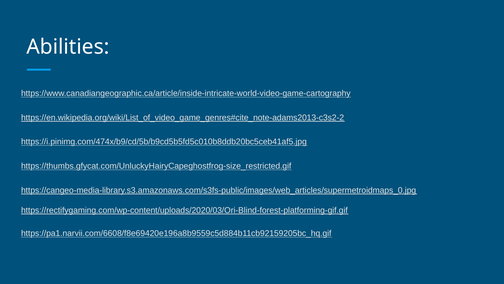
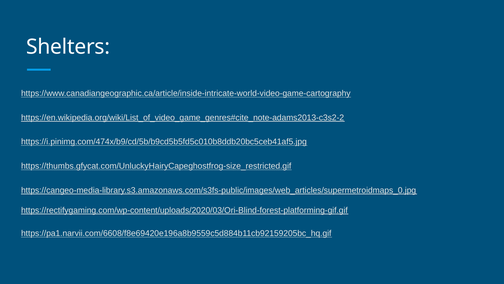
Abilities: Abilities -> Shelters
